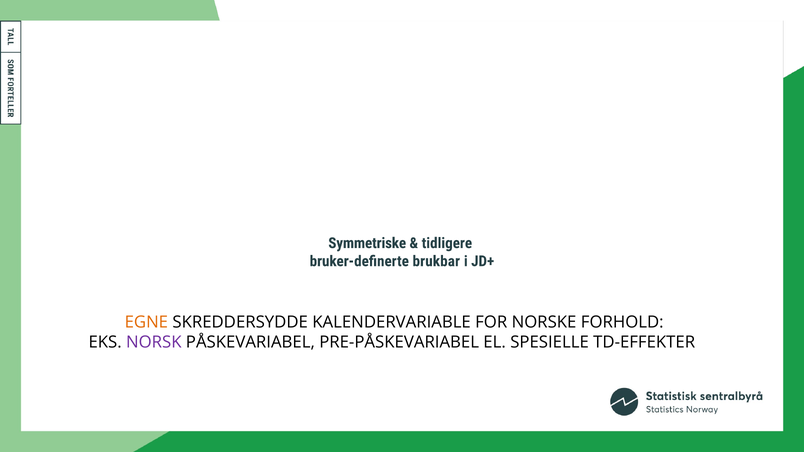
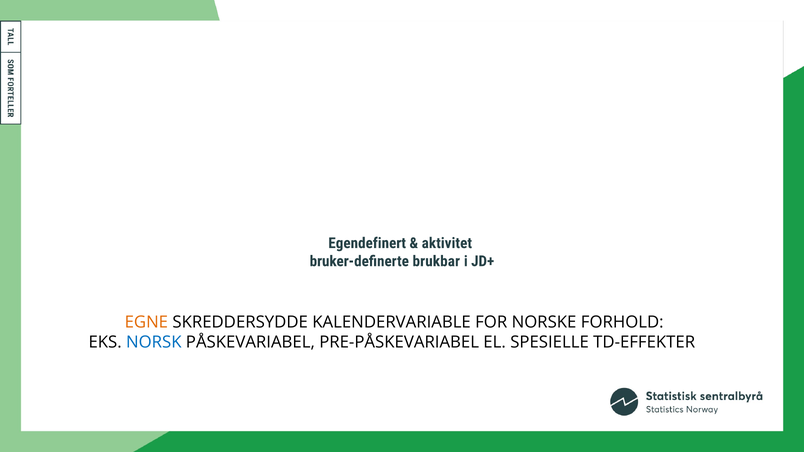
Symmetriske: Symmetriske -> Egendefinert
tidligere: tidligere -> aktivitet
NORSK colour: purple -> blue
